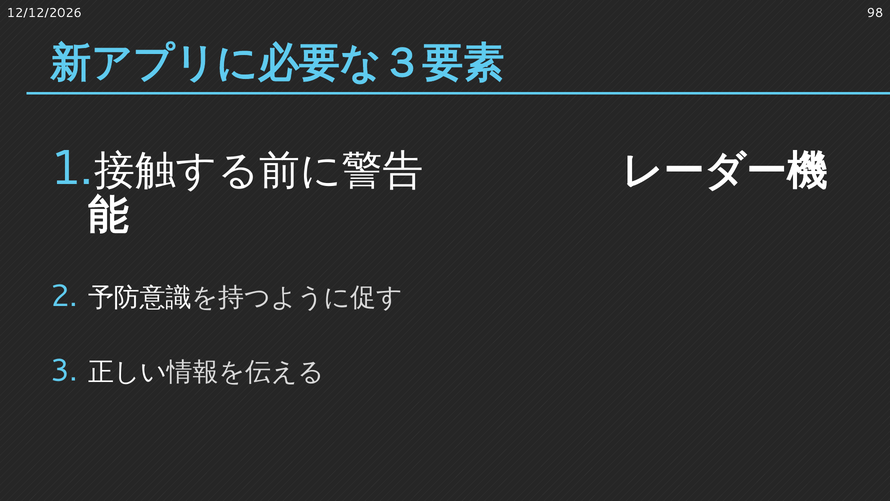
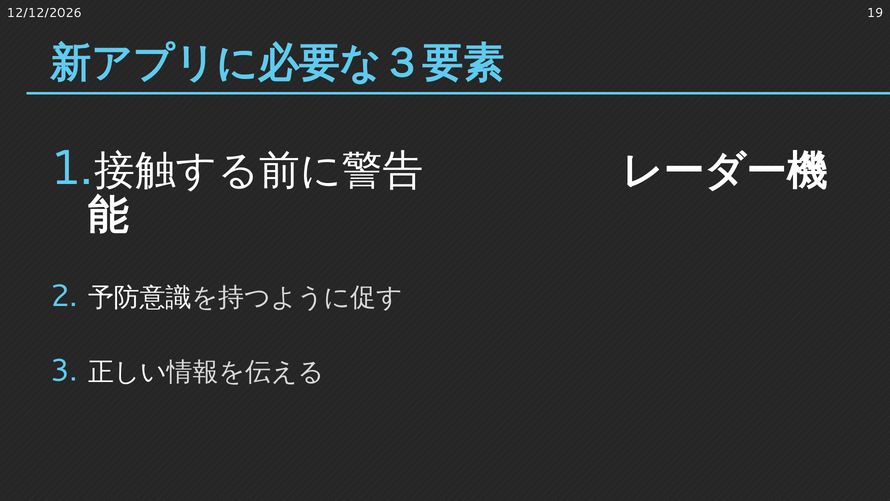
98: 98 -> 19
